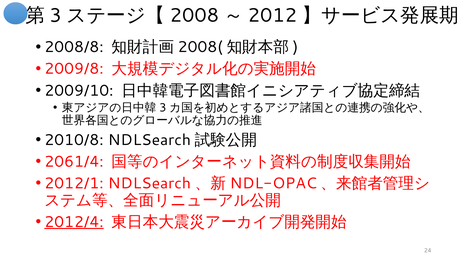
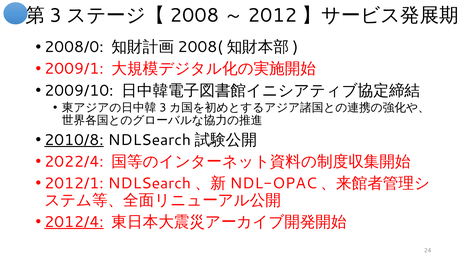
2008/8: 2008/8 -> 2008/0
2009/8: 2009/8 -> 2009/1
2010/8 underline: none -> present
2061/4: 2061/4 -> 2022/4
